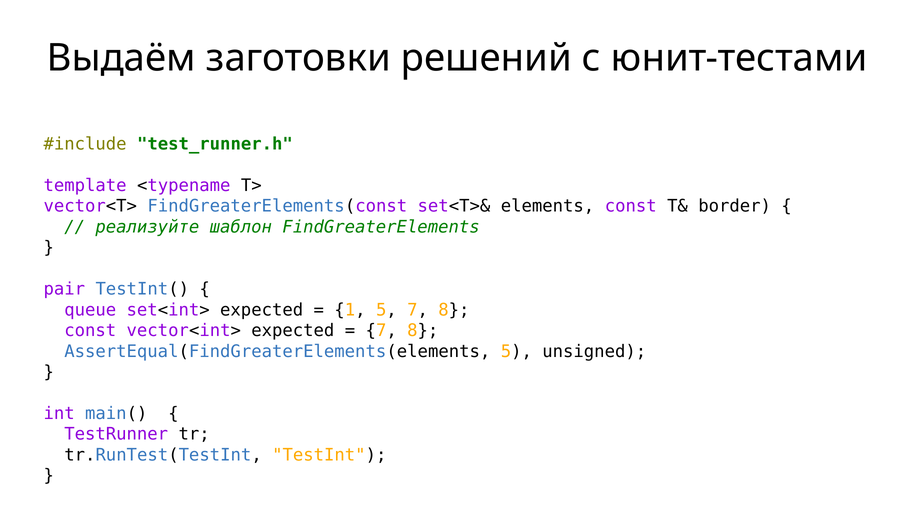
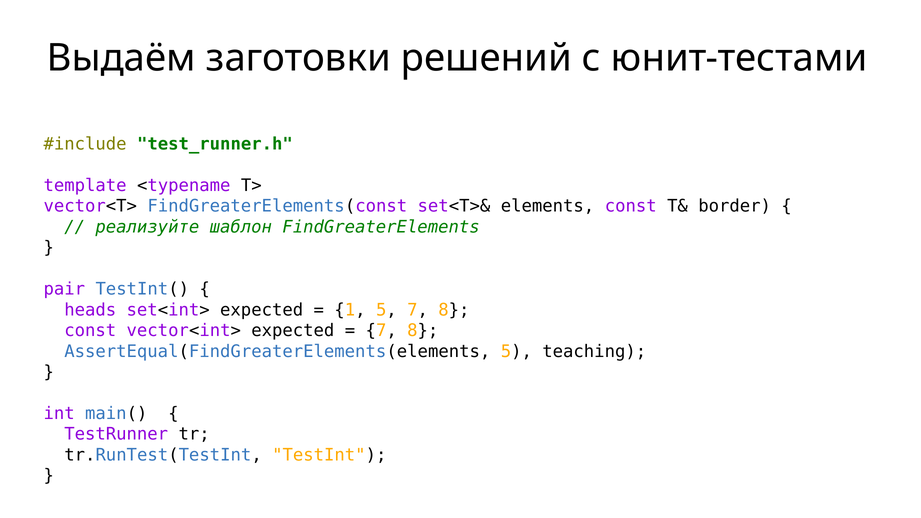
queue: queue -> heads
unsigned: unsigned -> teaching
